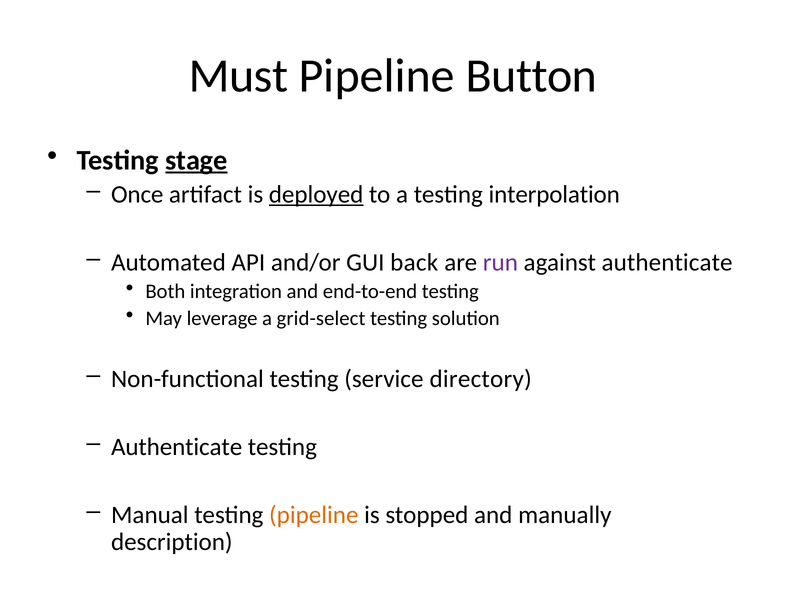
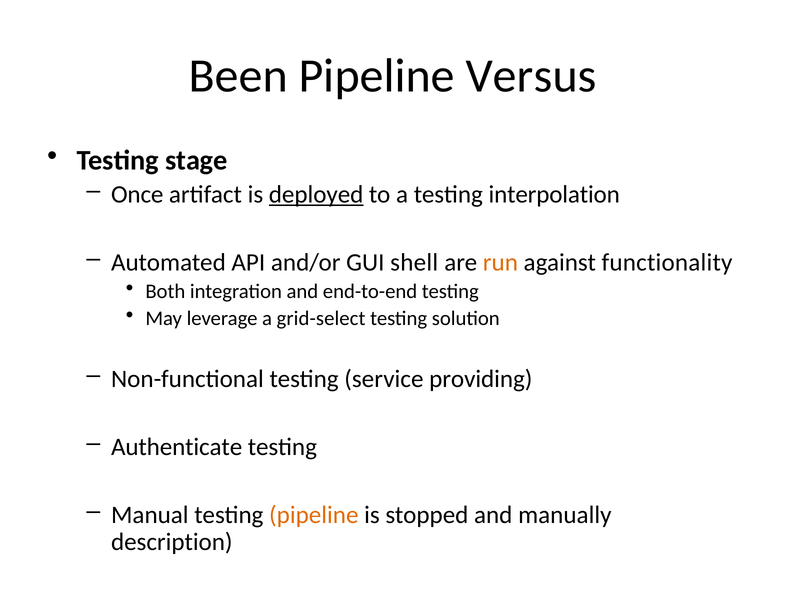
Must: Must -> Been
Button: Button -> Versus
stage underline: present -> none
back: back -> shell
run colour: purple -> orange
against authenticate: authenticate -> functionality
directory: directory -> providing
